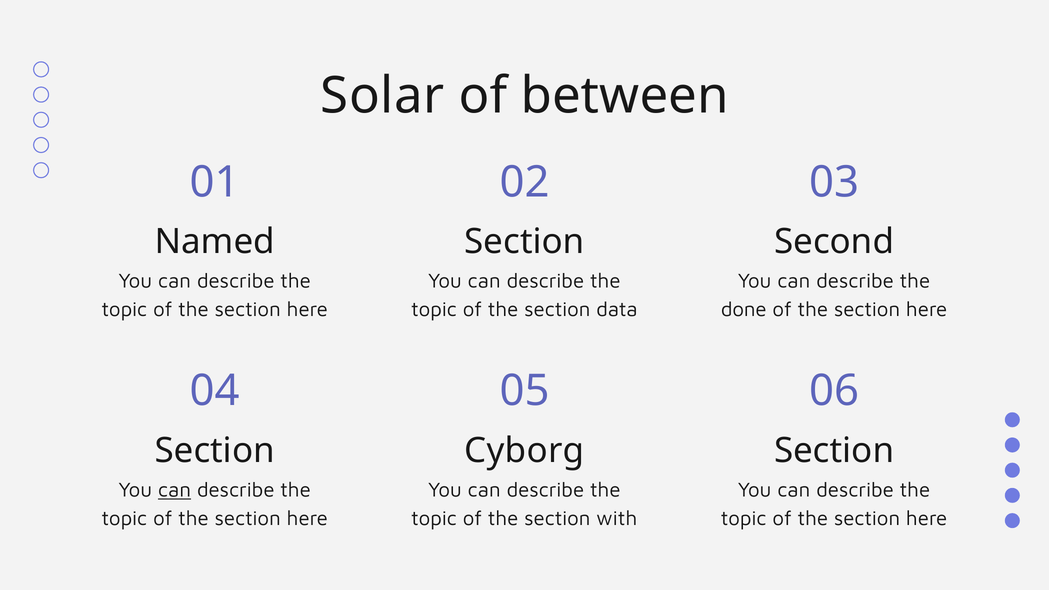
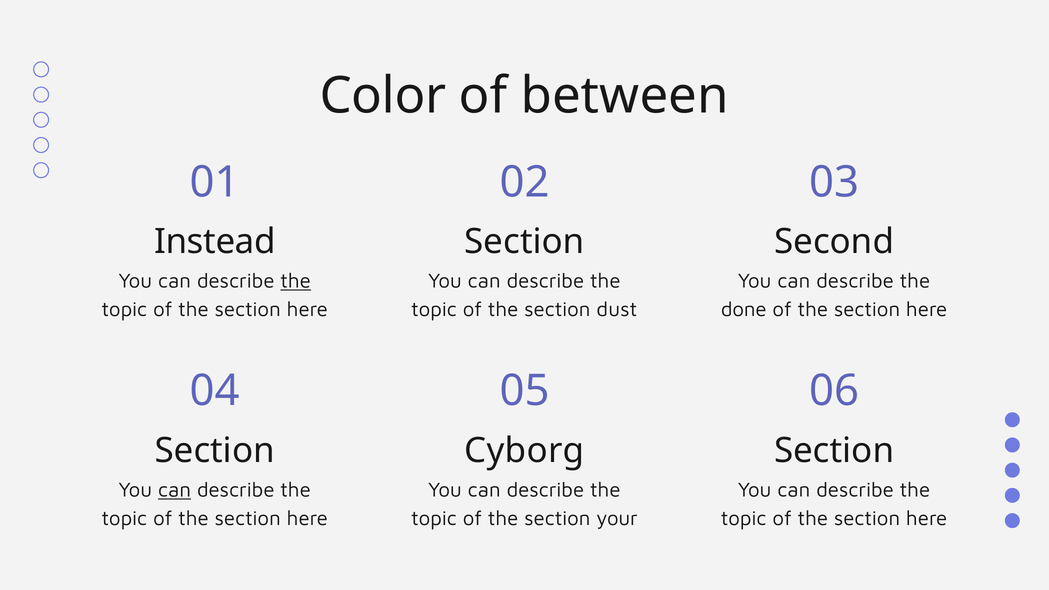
Solar: Solar -> Color
Named: Named -> Instead
the at (296, 281) underline: none -> present
data: data -> dust
with: with -> your
